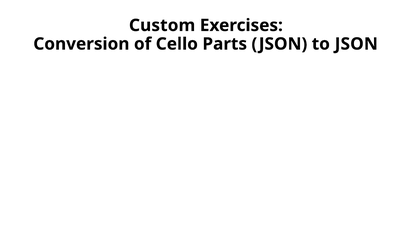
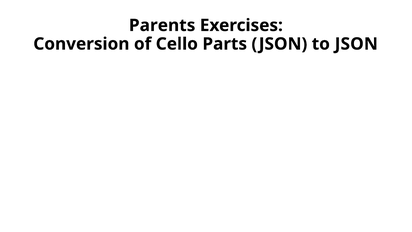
Custom: Custom -> Parents
